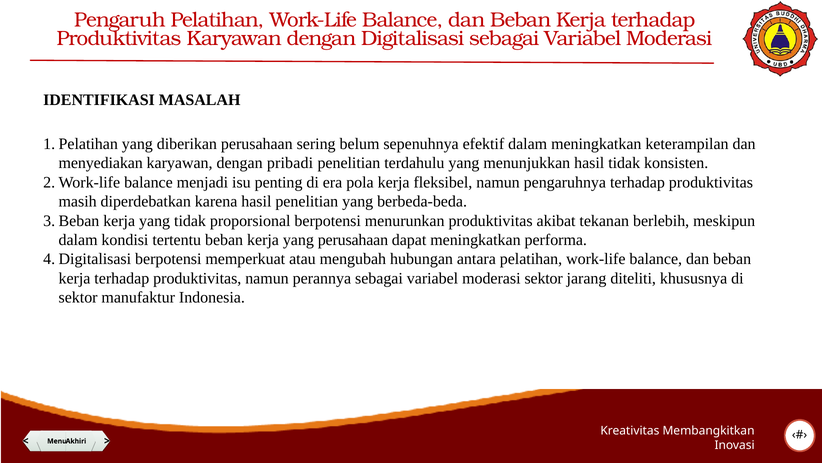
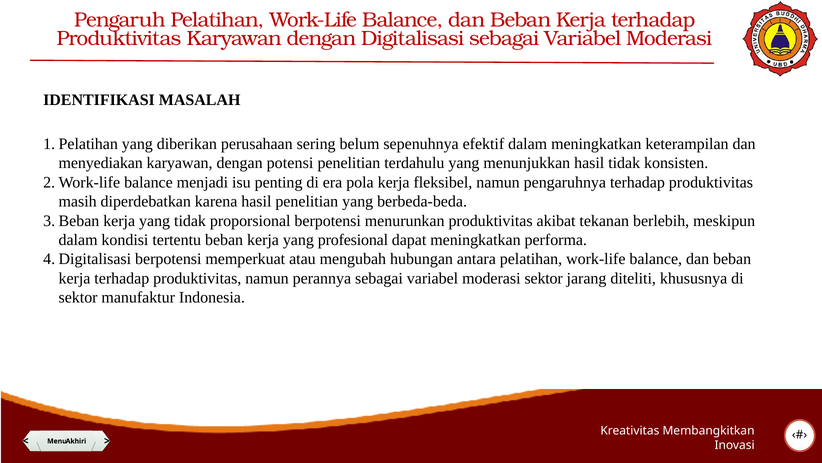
pribadi: pribadi -> potensi
yang perusahaan: perusahaan -> profesional
